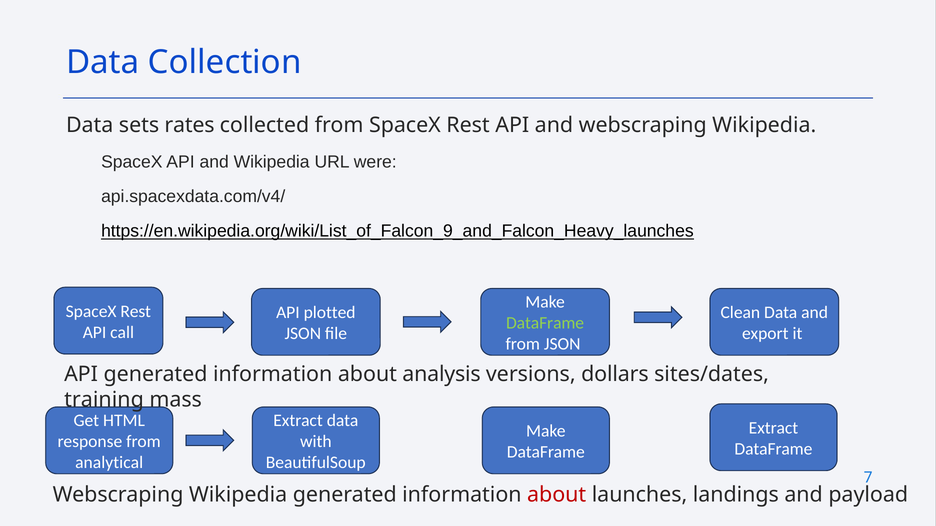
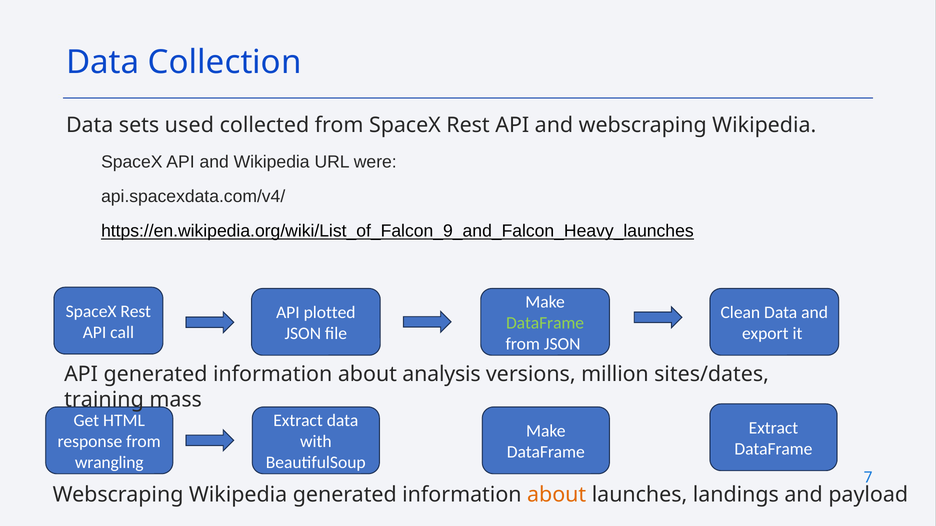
rates: rates -> used
dollars: dollars -> million
analytical: analytical -> wrangling
about at (557, 495) colour: red -> orange
